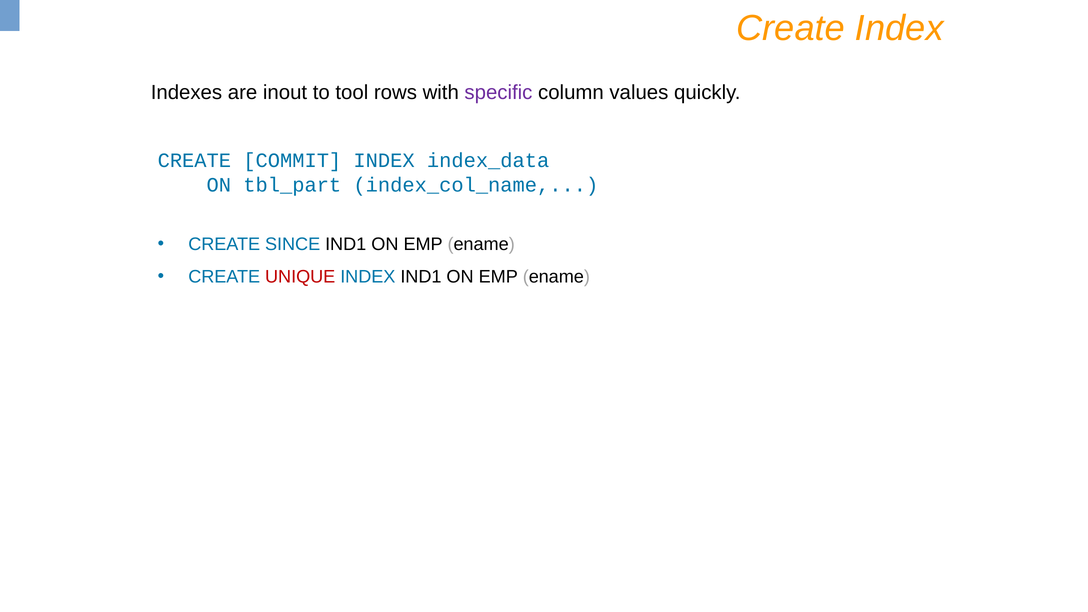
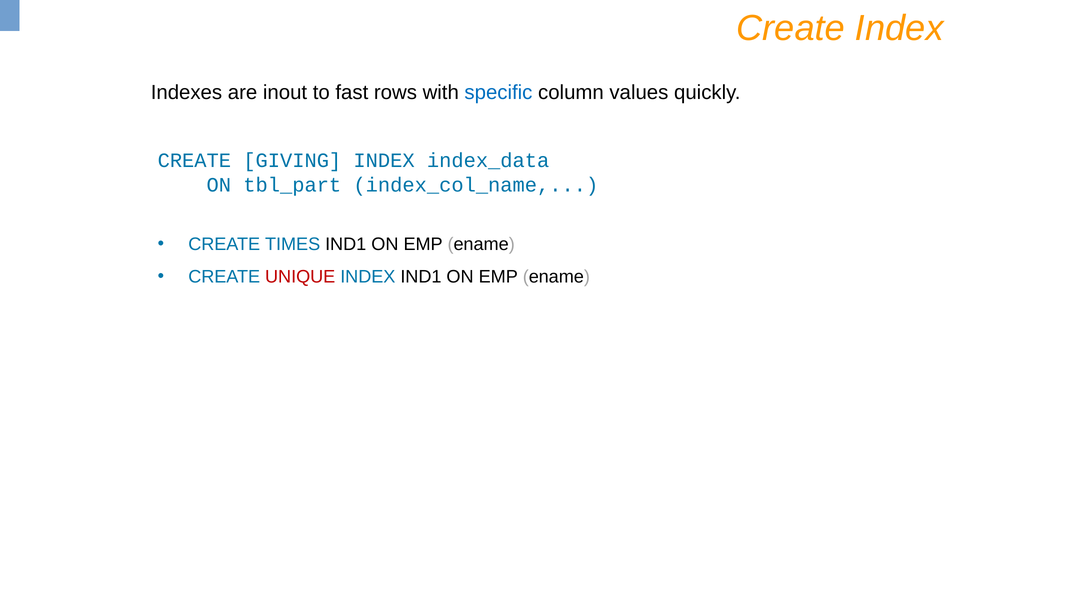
tool: tool -> fast
specific colour: purple -> blue
COMMIT: COMMIT -> GIVING
SINCE: SINCE -> TIMES
